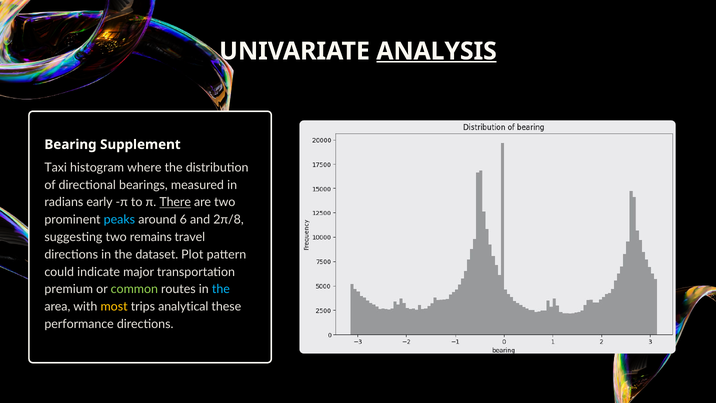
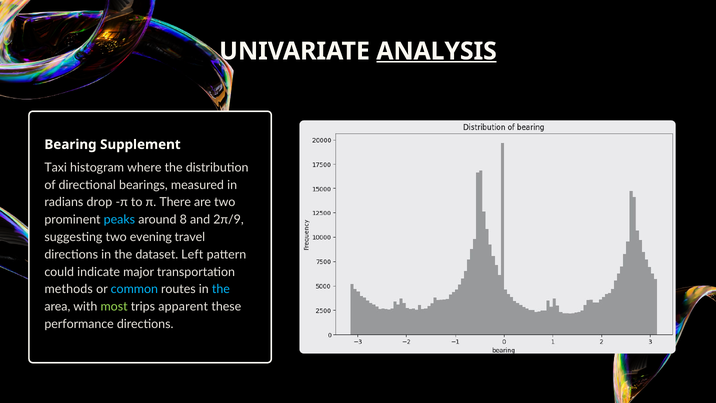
early: early -> drop
There underline: present -> none
6: 6 -> 8
2π/8: 2π/8 -> 2π/9
remains: remains -> evening
Plot: Plot -> Left
premium: premium -> methods
common colour: light green -> light blue
most colour: yellow -> light green
analytical: analytical -> apparent
